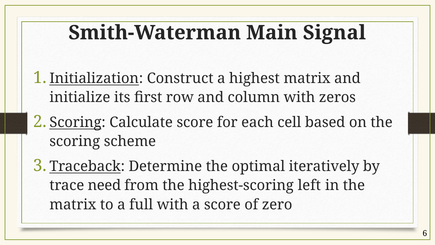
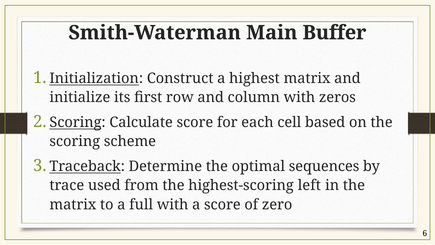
Signal: Signal -> Buffer
iteratively: iteratively -> sequences
need: need -> used
